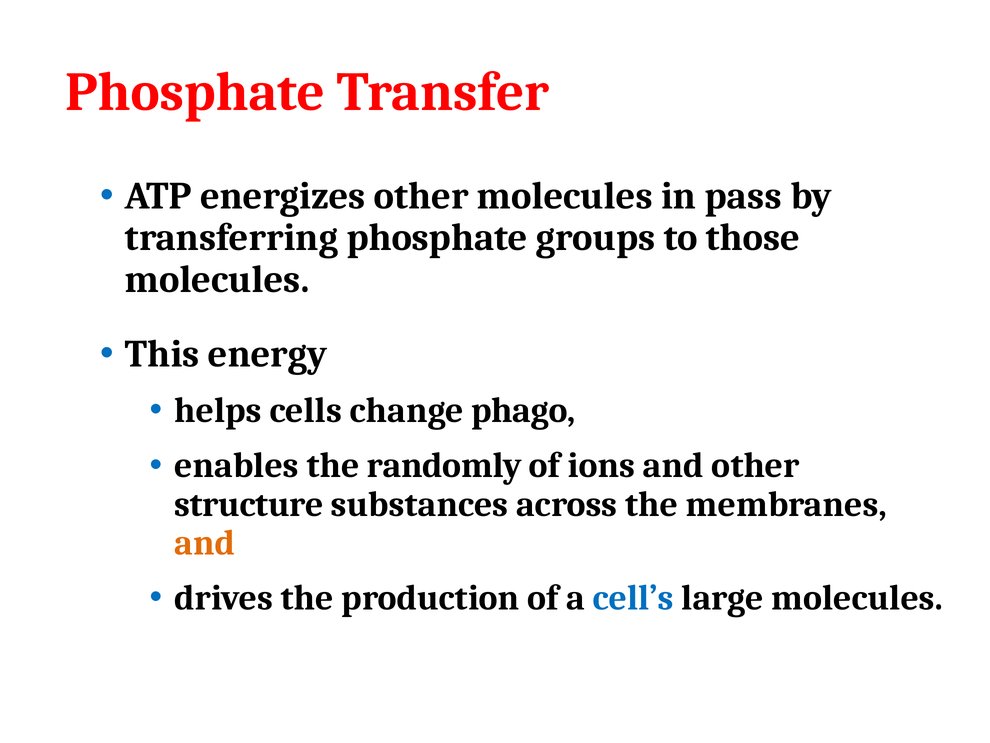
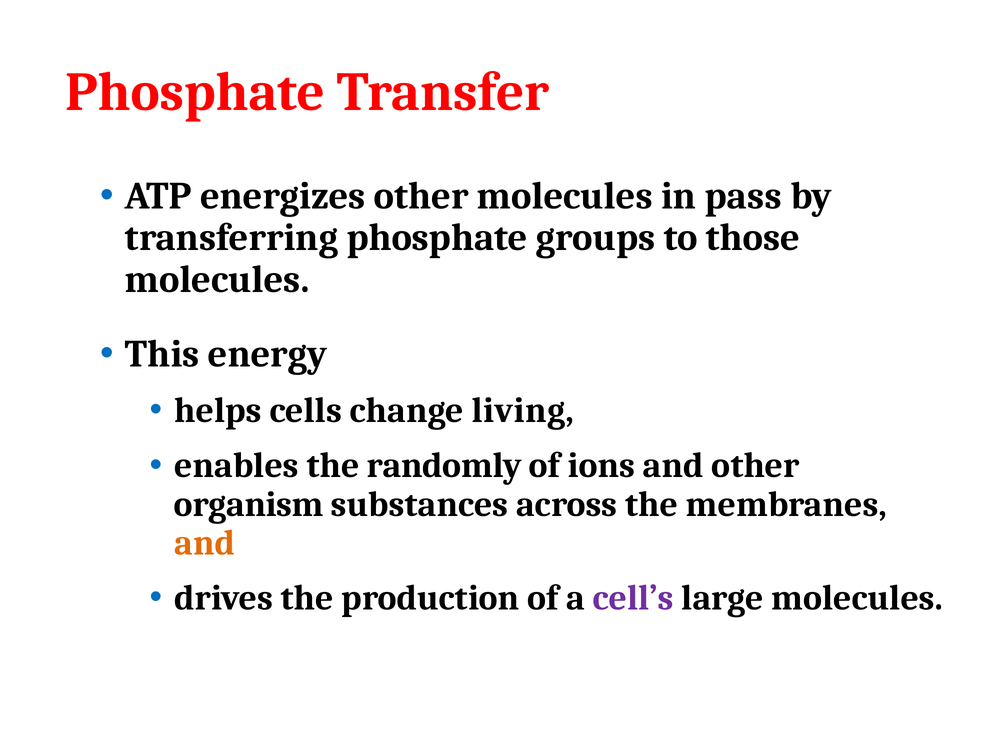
phago: phago -> living
structure: structure -> organism
cell’s colour: blue -> purple
